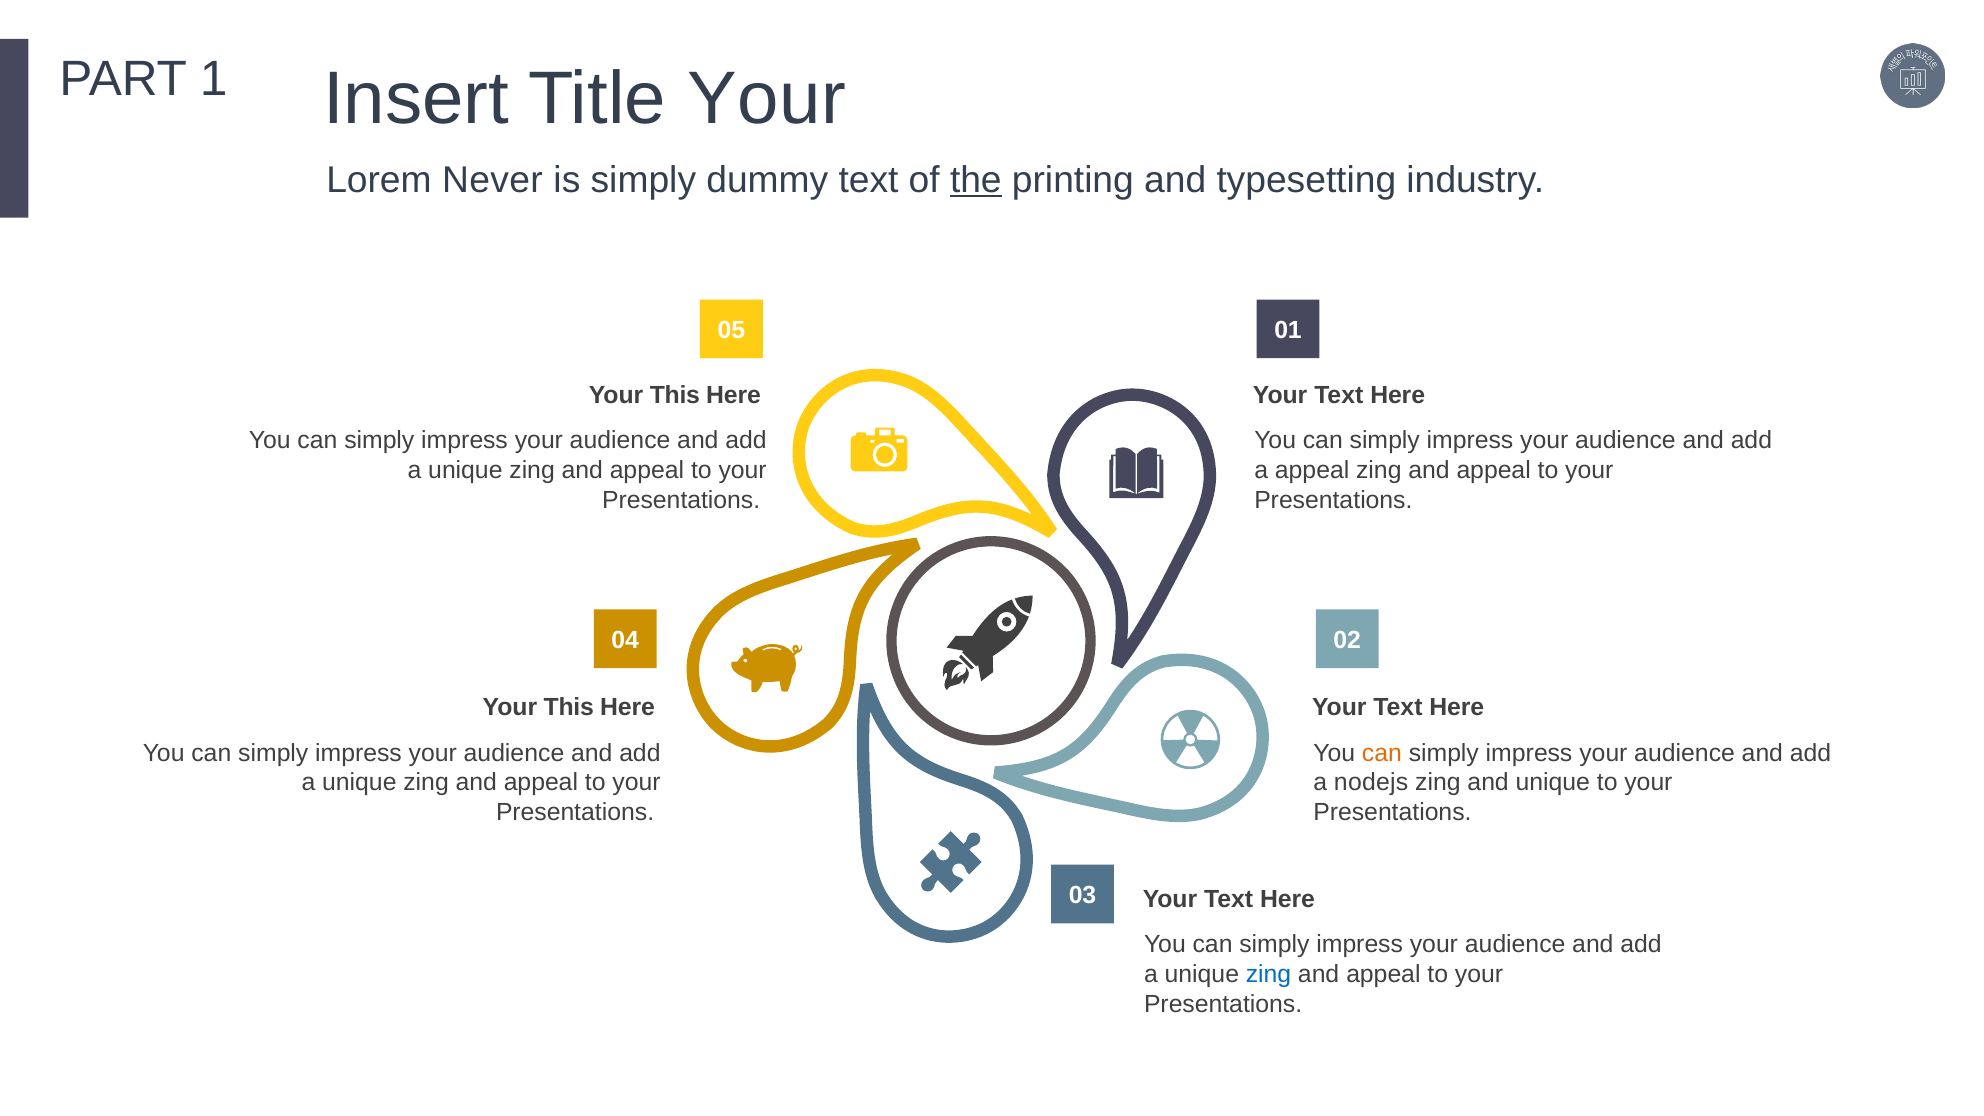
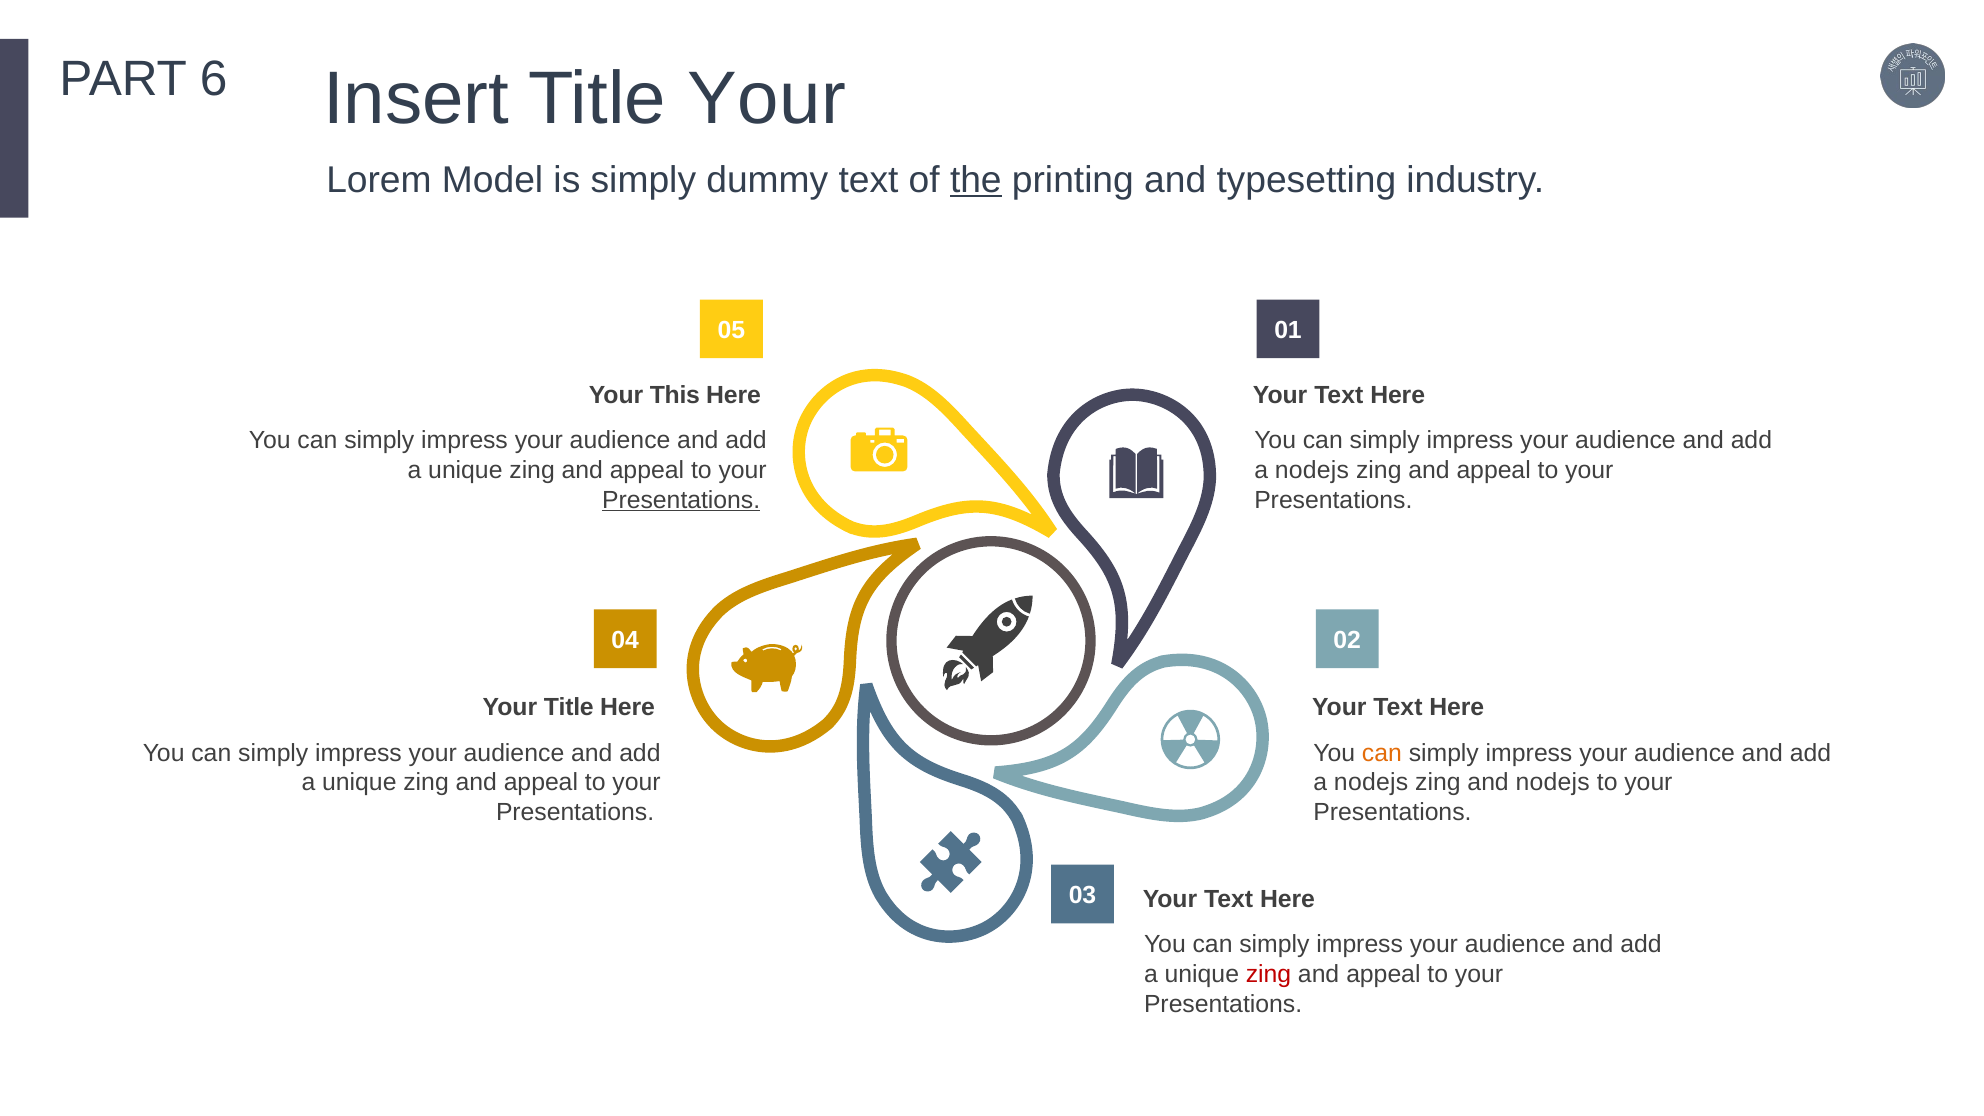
1: 1 -> 6
Never: Never -> Model
appeal at (1312, 470): appeal -> nodejs
Presentations at (681, 500) underline: none -> present
This at (569, 708): This -> Title
and unique: unique -> nodejs
zing at (1269, 974) colour: blue -> red
